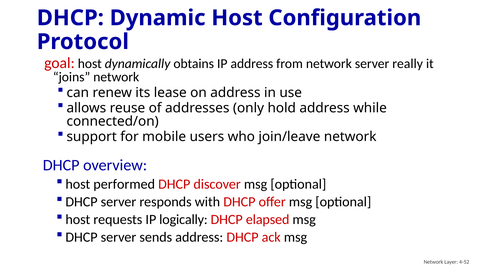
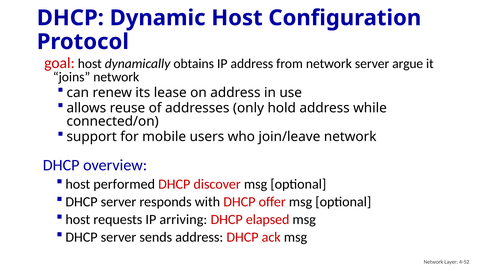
really: really -> argue
logically: logically -> arriving
